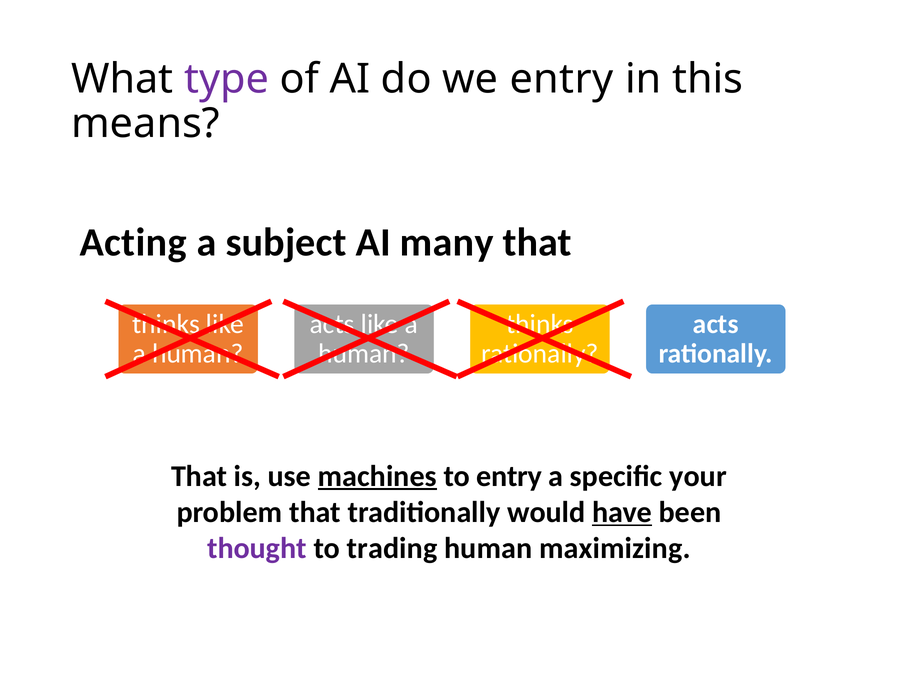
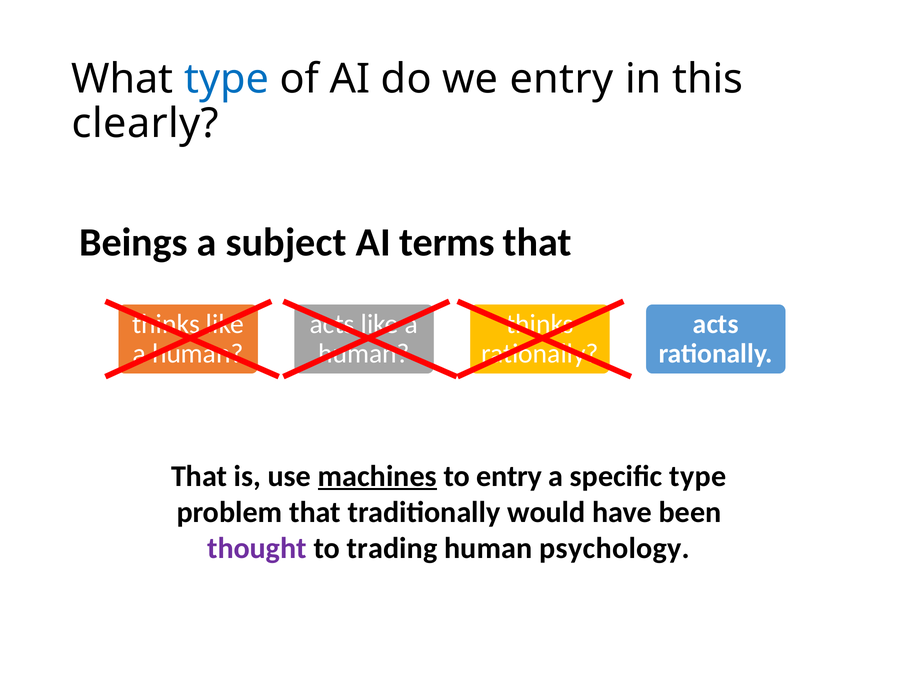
type at (227, 79) colour: purple -> blue
means: means -> clearly
Acting: Acting -> Beings
many: many -> terms
specific your: your -> type
have underline: present -> none
maximizing: maximizing -> psychology
